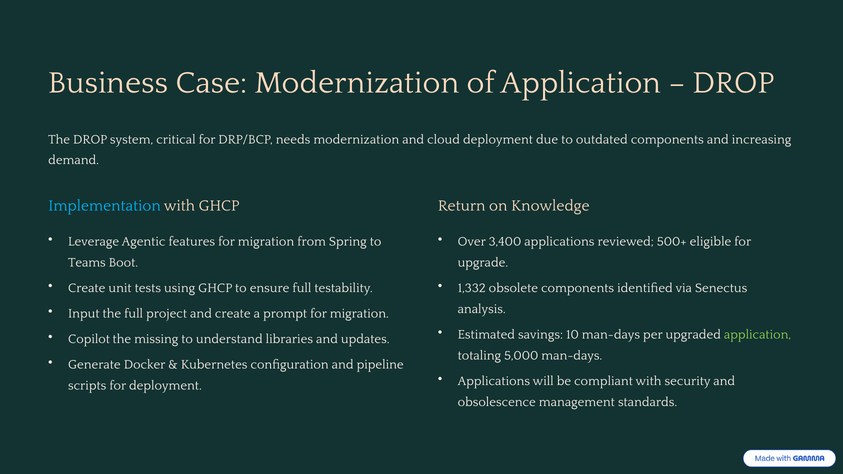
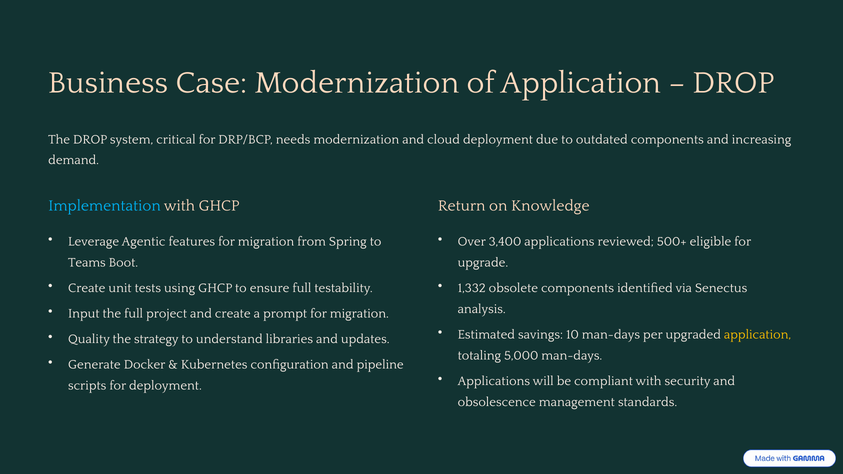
application at (758, 335) colour: light green -> yellow
Copilot: Copilot -> Quality
missing: missing -> strategy
